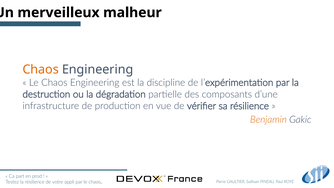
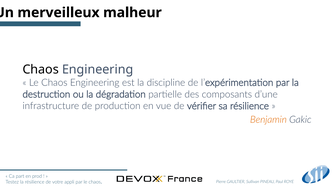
Chaos at (41, 69) colour: orange -> black
